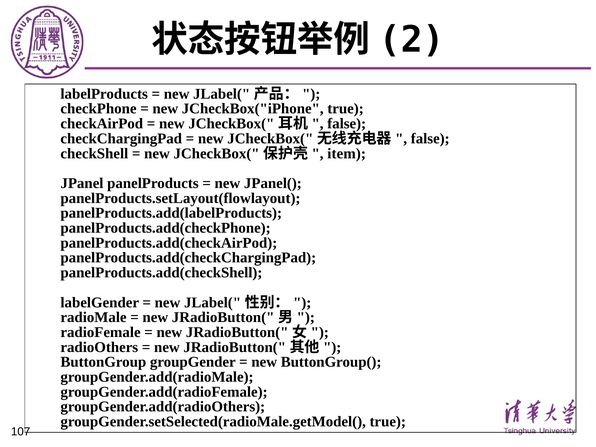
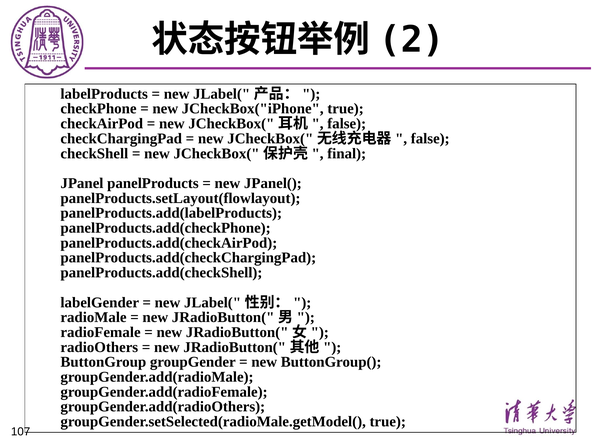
item: item -> final
